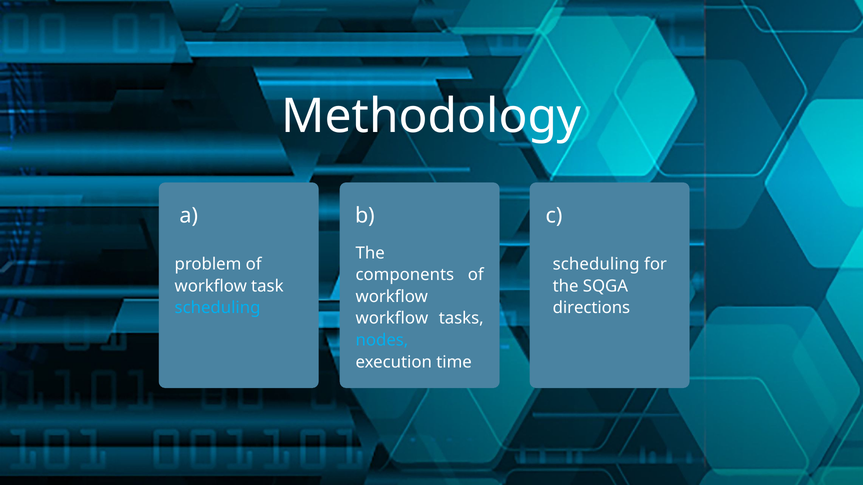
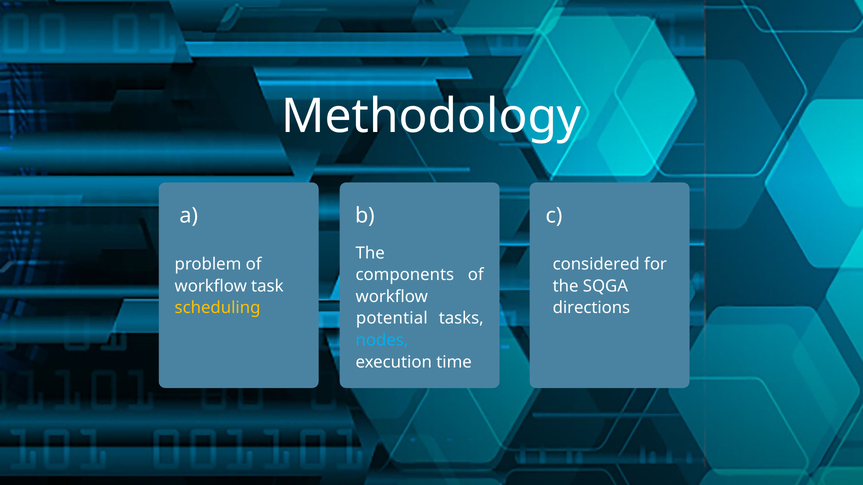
scheduling at (596, 265): scheduling -> considered
scheduling at (218, 308) colour: light blue -> yellow
workflow at (392, 319): workflow -> potential
